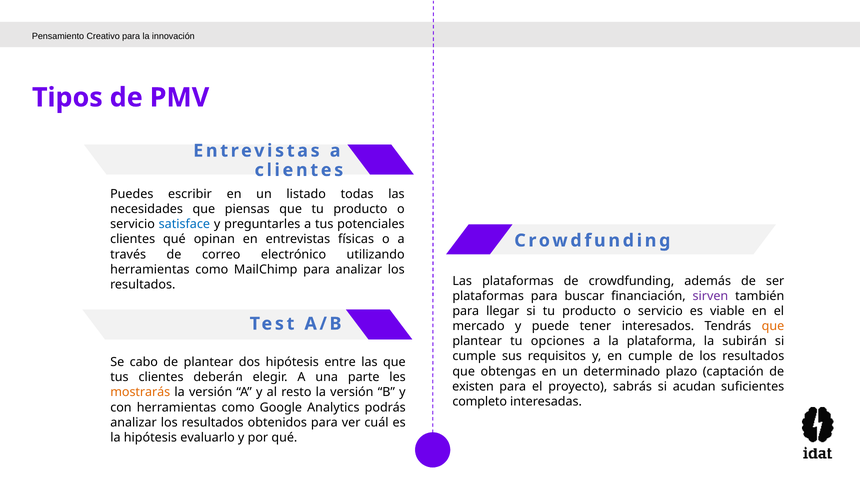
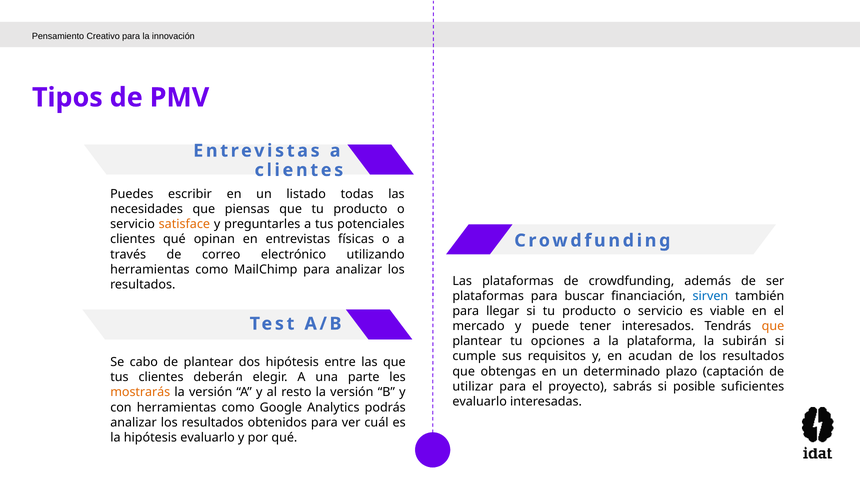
satisface colour: blue -> orange
sirven colour: purple -> blue
en cumple: cumple -> acudan
existen: existen -> utilizar
acudan: acudan -> posible
completo at (480, 401): completo -> evaluarlo
